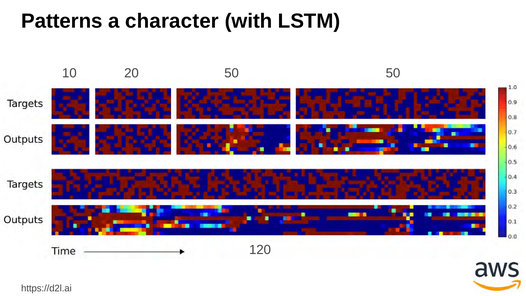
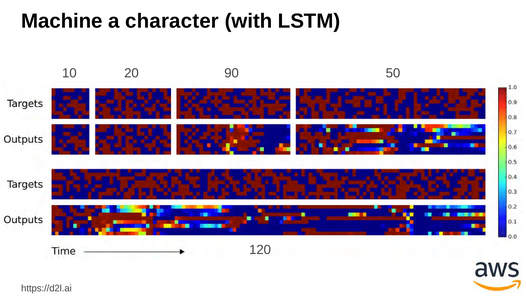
Patterns: Patterns -> Machine
20 50: 50 -> 90
